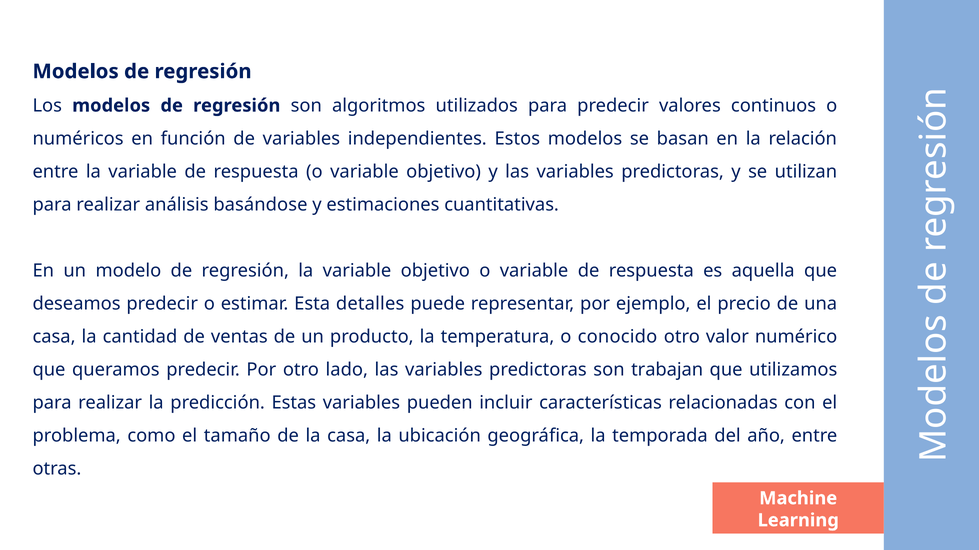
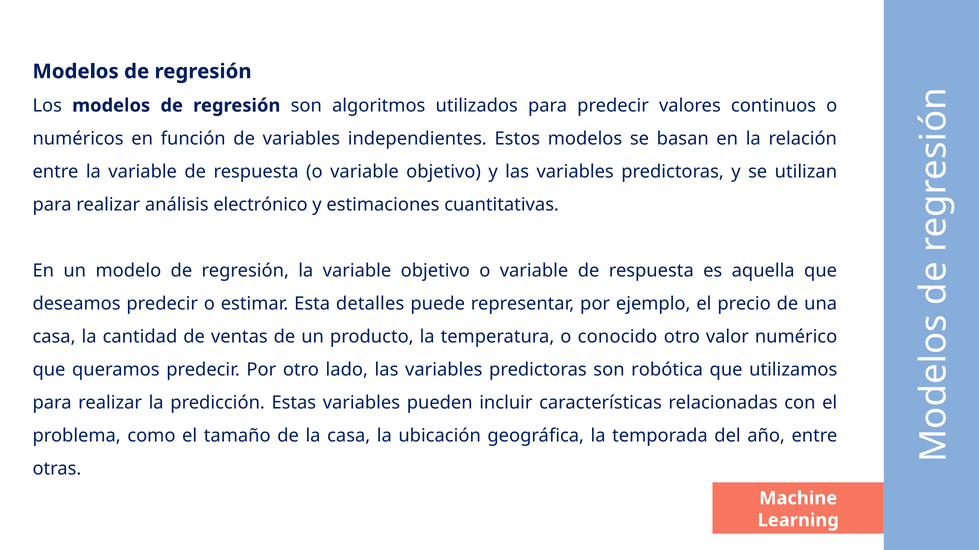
basándose: basándose -> electrónico
trabajan: trabajan -> robótica
